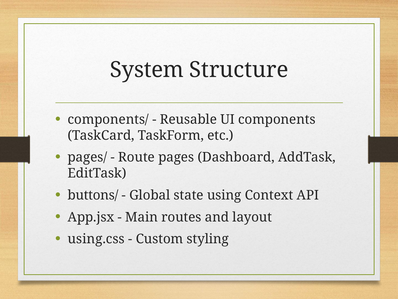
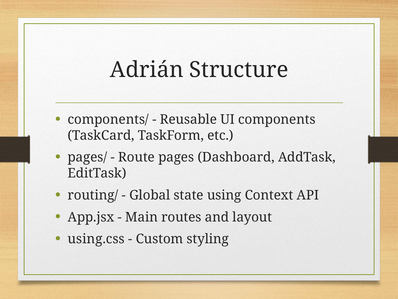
System: System -> Adrián
buttons/: buttons/ -> routing/
